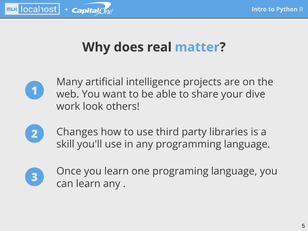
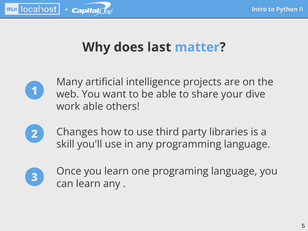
real: real -> last
work look: look -> able
